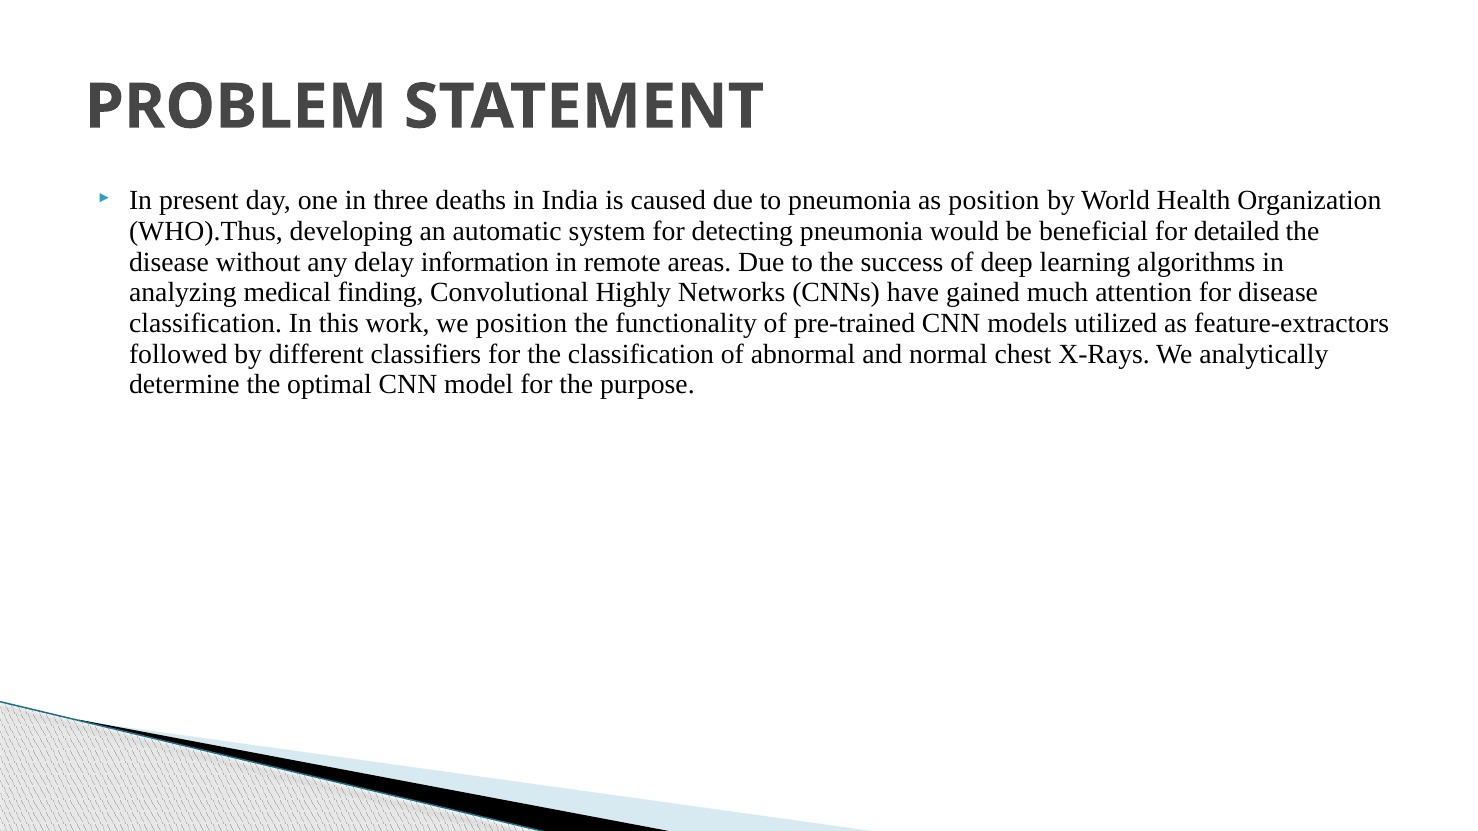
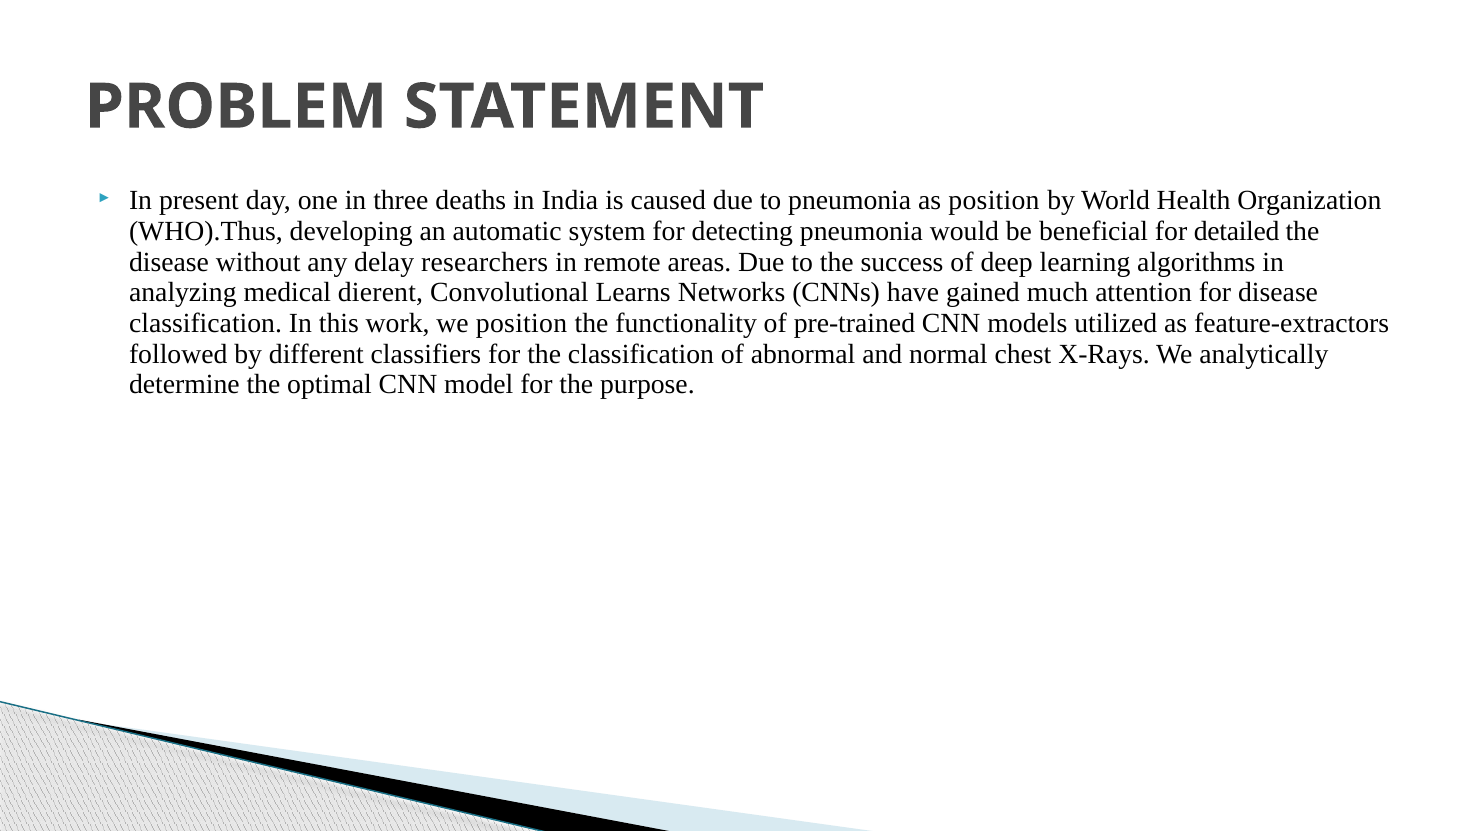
information: information -> researchers
finding: finding -> dierent
Highly: Highly -> Learns
